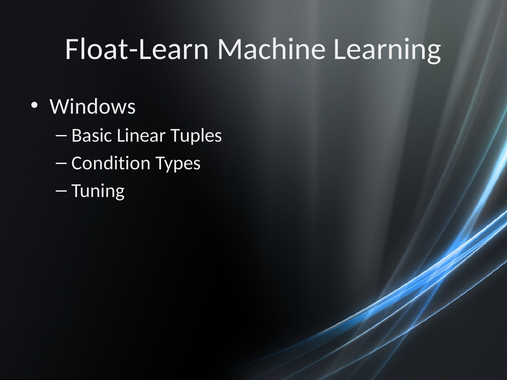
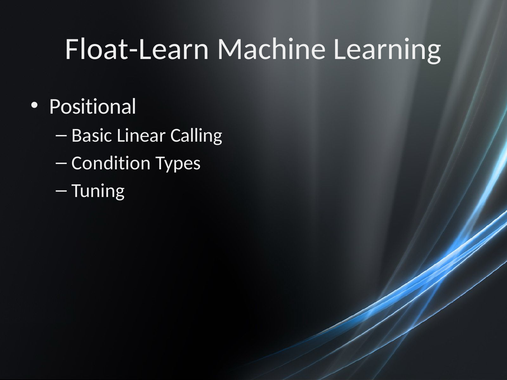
Windows: Windows -> Positional
Tuples: Tuples -> Calling
